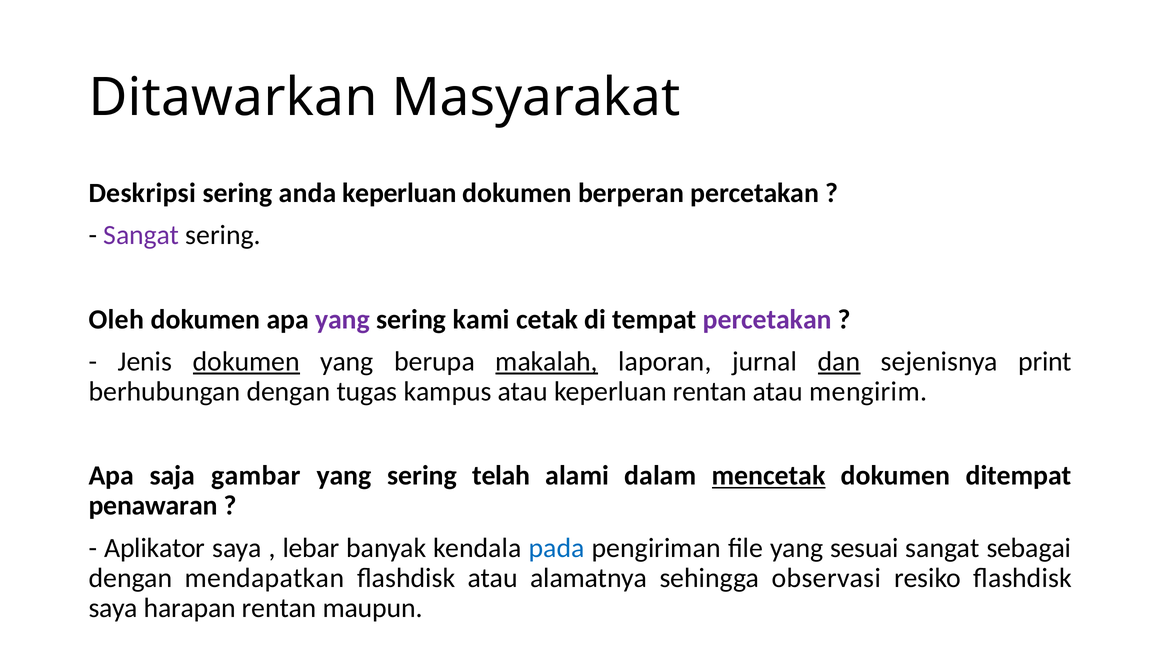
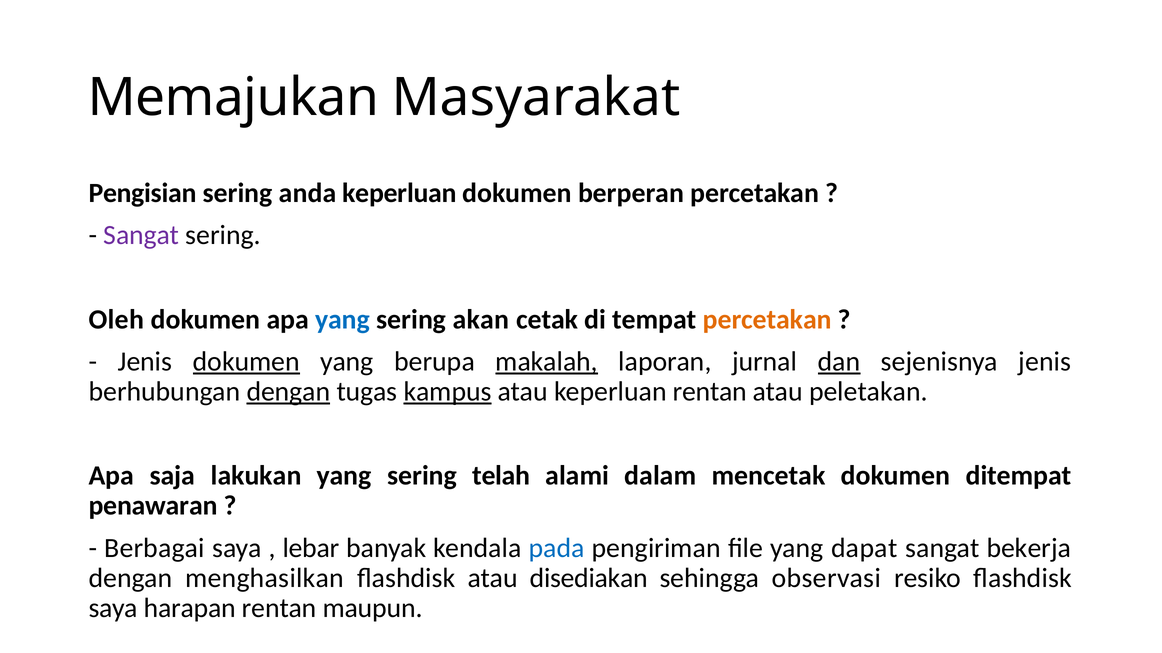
Ditawarkan: Ditawarkan -> Memajukan
Deskripsi: Deskripsi -> Pengisian
yang at (343, 320) colour: purple -> blue
kami: kami -> akan
percetakan at (767, 320) colour: purple -> orange
sejenisnya print: print -> jenis
dengan at (288, 392) underline: none -> present
kampus underline: none -> present
mengirim: mengirim -> peletakan
gambar: gambar -> lakukan
mencetak underline: present -> none
Aplikator: Aplikator -> Berbagai
sesuai: sesuai -> dapat
sebagai: sebagai -> bekerja
mendapatkan: mendapatkan -> menghasilkan
alamatnya: alamatnya -> disediakan
